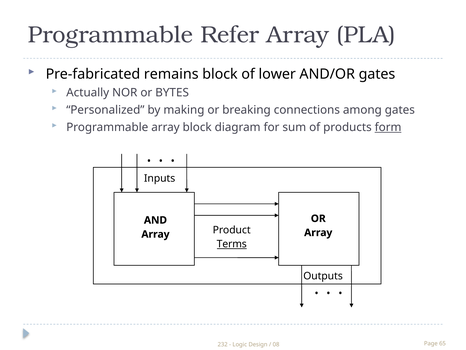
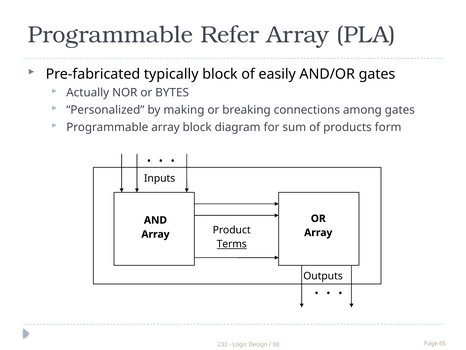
remains: remains -> typically
lower: lower -> easily
form underline: present -> none
